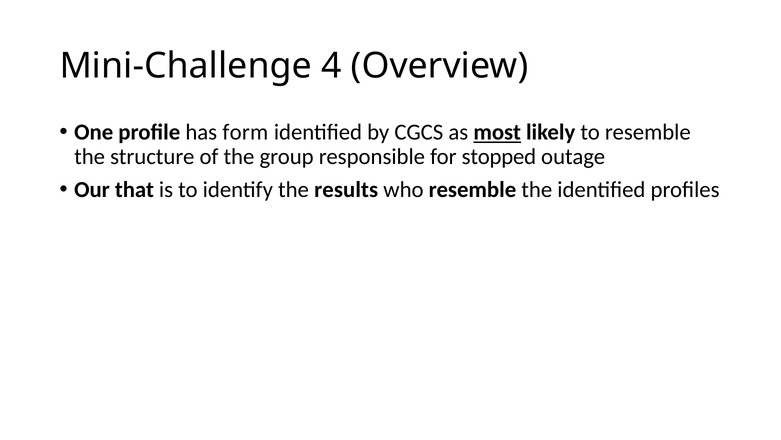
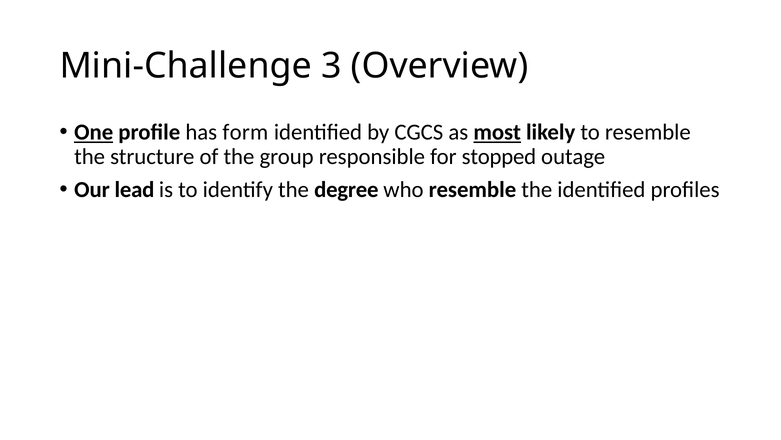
4: 4 -> 3
One underline: none -> present
that: that -> lead
results: results -> degree
